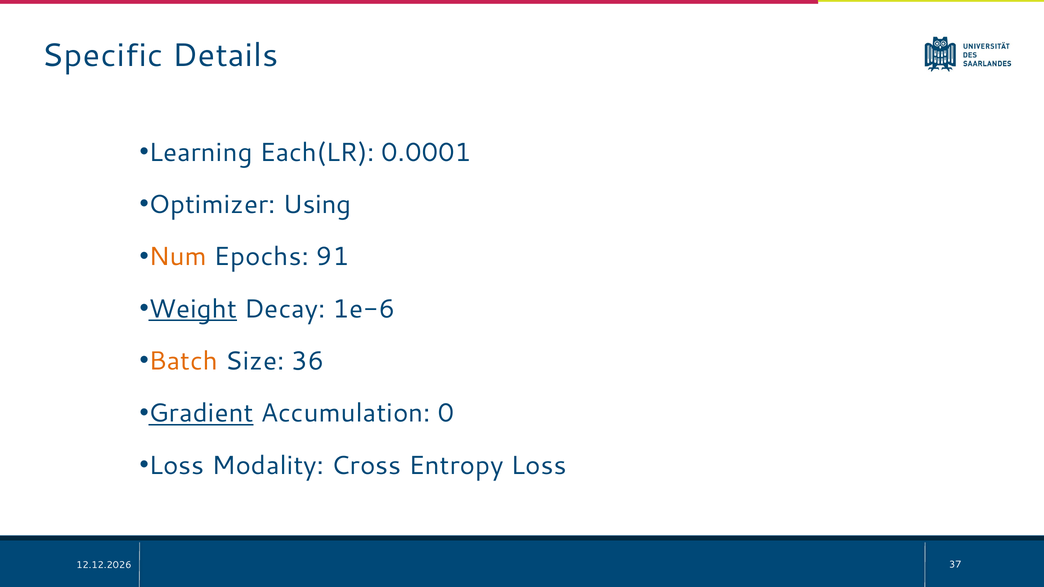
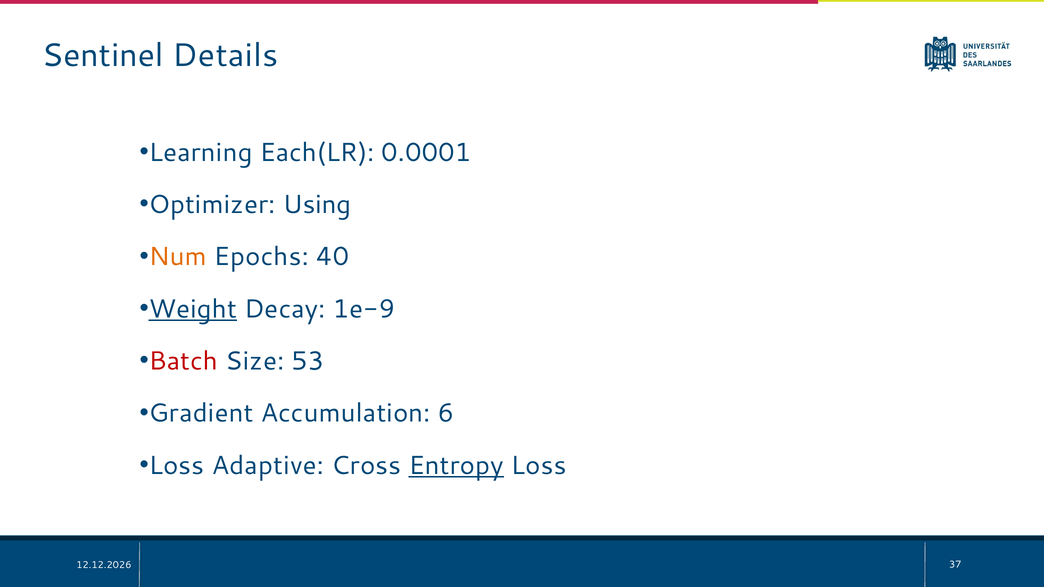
Specific: Specific -> Sentinel
91: 91 -> 40
1e-6: 1e-6 -> 1e-9
Batch colour: orange -> red
36: 36 -> 53
Gradient underline: present -> none
0: 0 -> 6
Modality: Modality -> Adaptive
Entropy underline: none -> present
